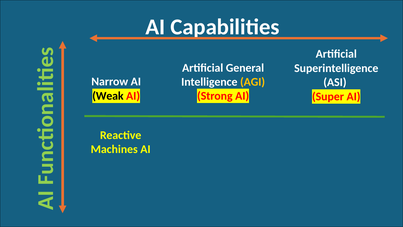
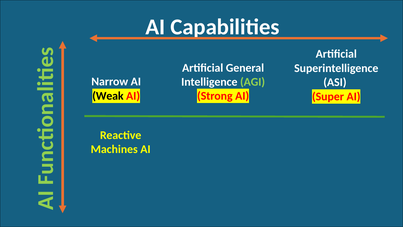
AGI colour: yellow -> light green
